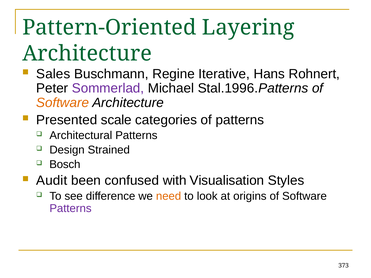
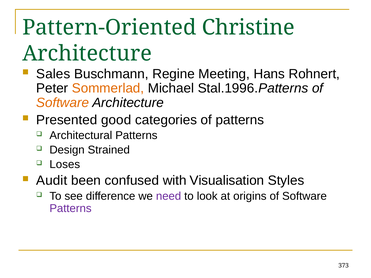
Layering: Layering -> Christine
Iterative: Iterative -> Meeting
Sommerlad colour: purple -> orange
scale: scale -> good
Bosch: Bosch -> Loses
need colour: orange -> purple
